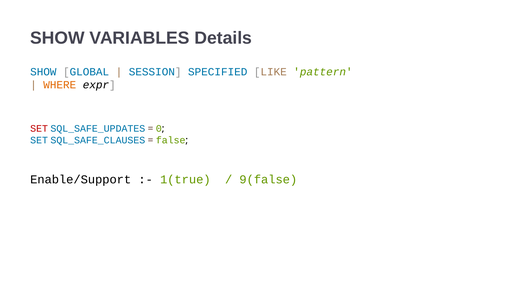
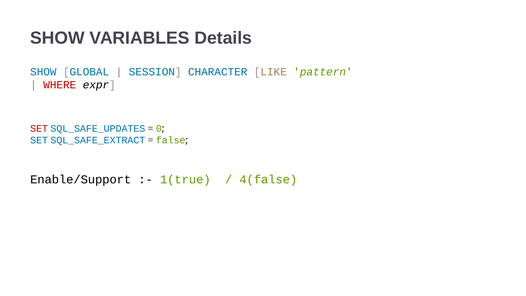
SPECIFIED: SPECIFIED -> CHARACTER
WHERE colour: orange -> red
SQL_SAFE_CLAUSES: SQL_SAFE_CLAUSES -> SQL_SAFE_EXTRACT
9(false: 9(false -> 4(false
